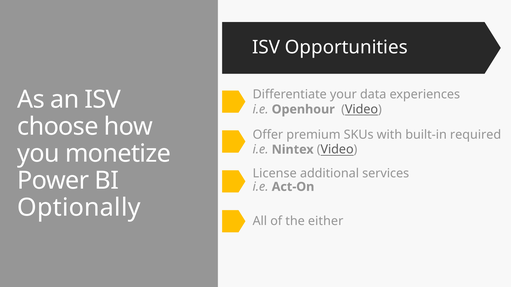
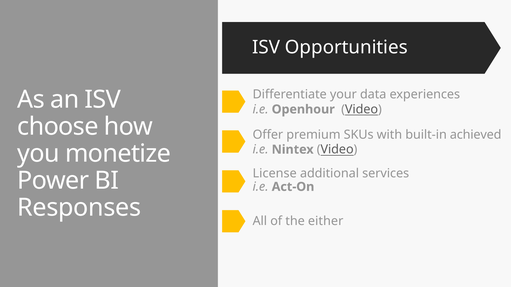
required: required -> achieved
Optionally: Optionally -> Responses
